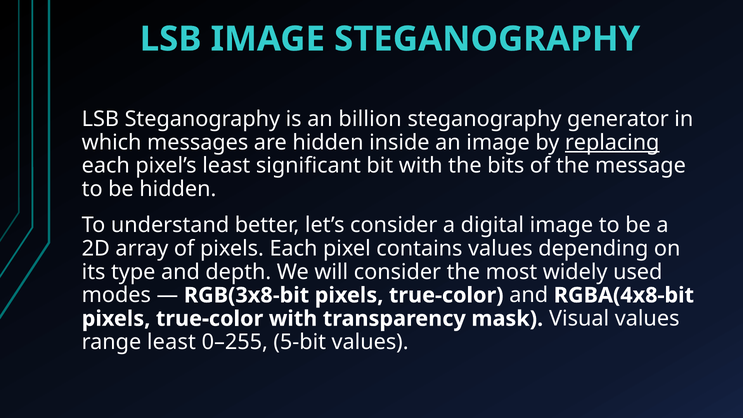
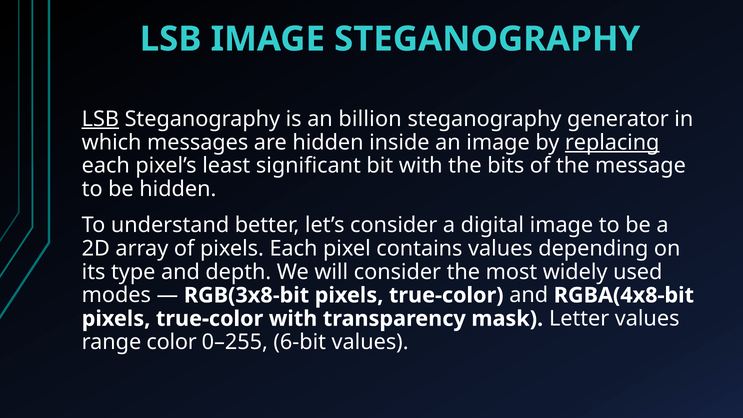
LSB at (100, 119) underline: none -> present
Visual: Visual -> Letter
range least: least -> color
5-bit: 5-bit -> 6-bit
